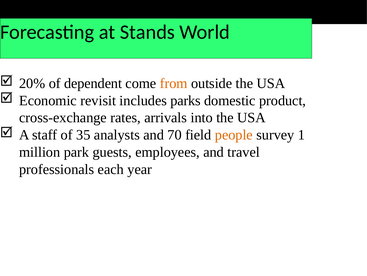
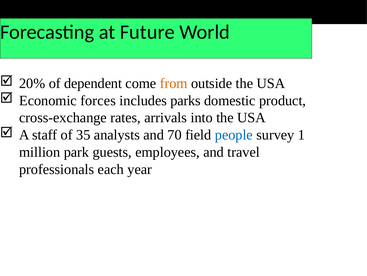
Stands: Stands -> Future
revisit: revisit -> forces
people colour: orange -> blue
